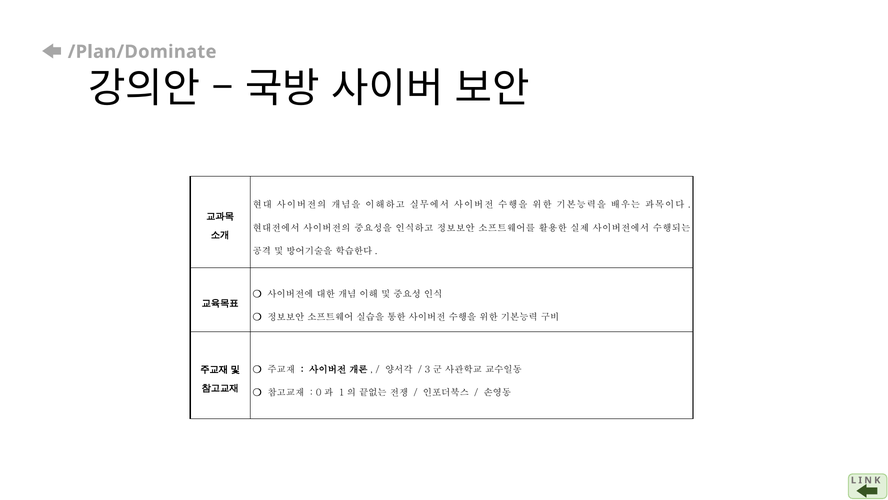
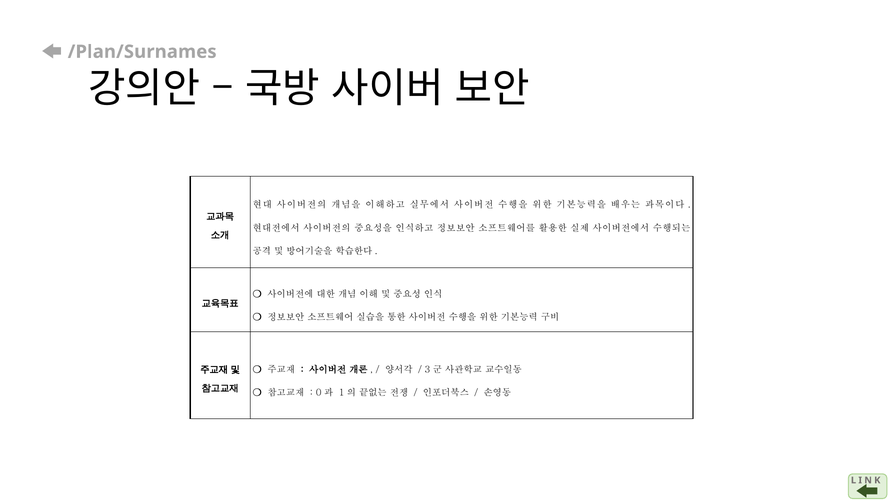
/Plan/Dominate: /Plan/Dominate -> /Plan/Surnames
